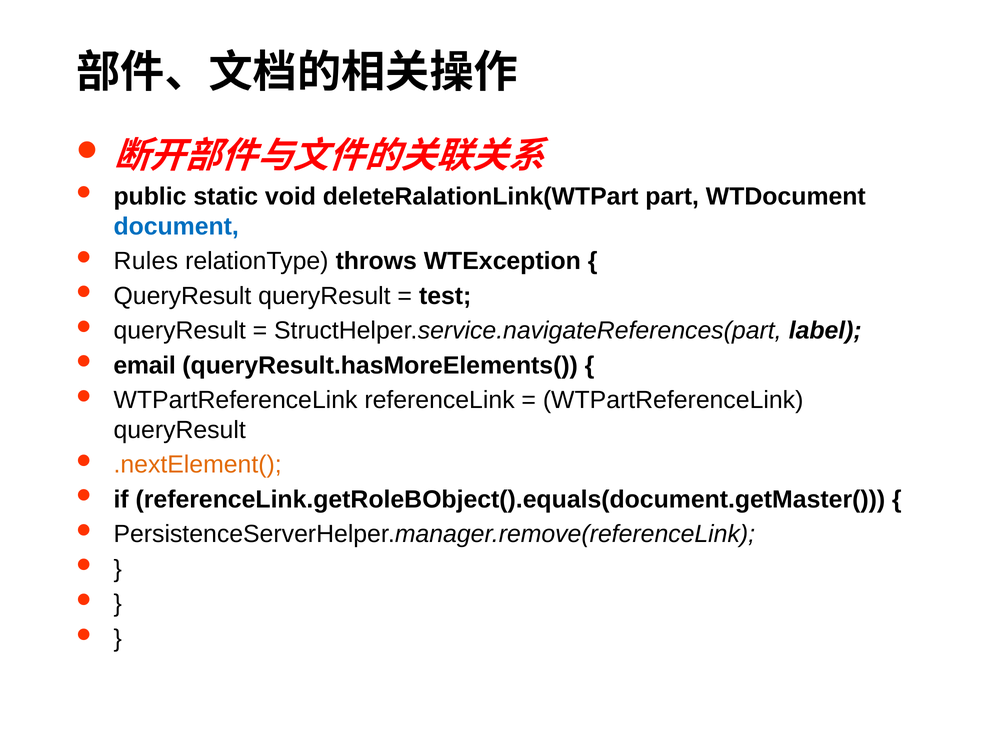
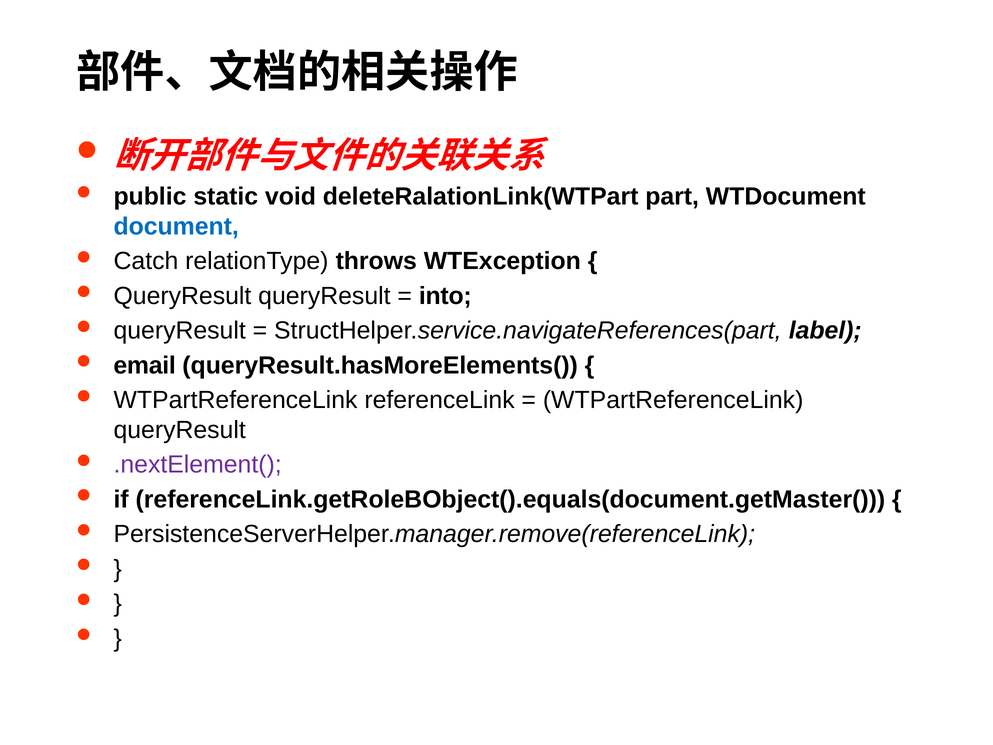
Rules: Rules -> Catch
test: test -> into
.nextElement( colour: orange -> purple
